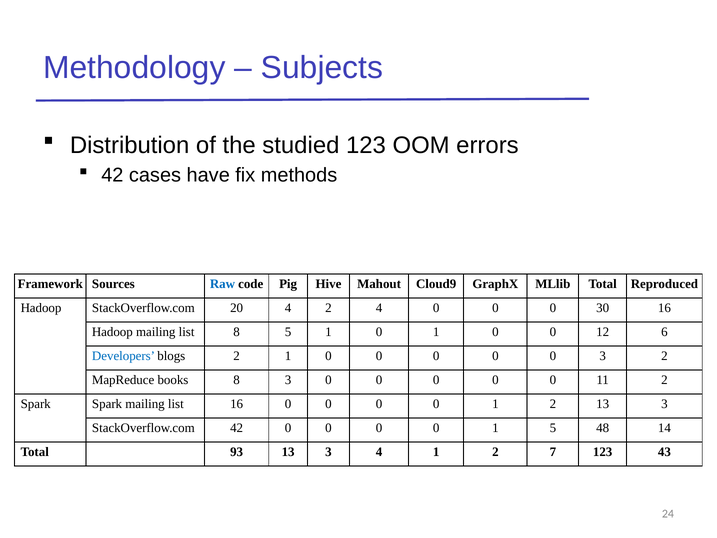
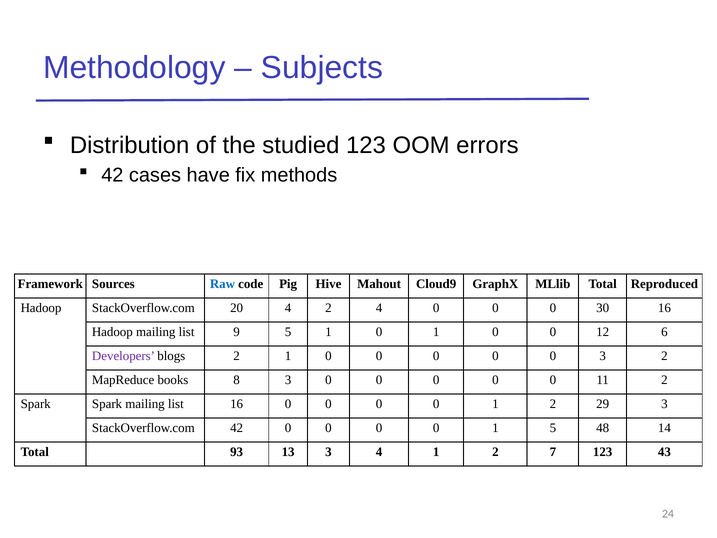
list 8: 8 -> 9
Developers colour: blue -> purple
2 13: 13 -> 29
